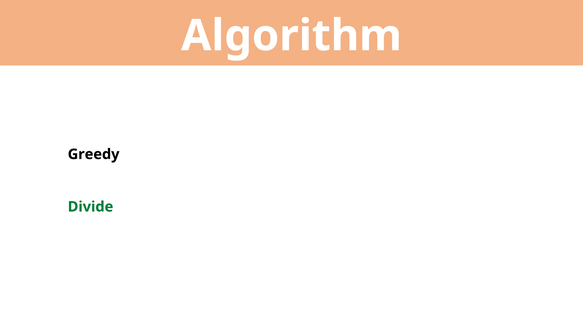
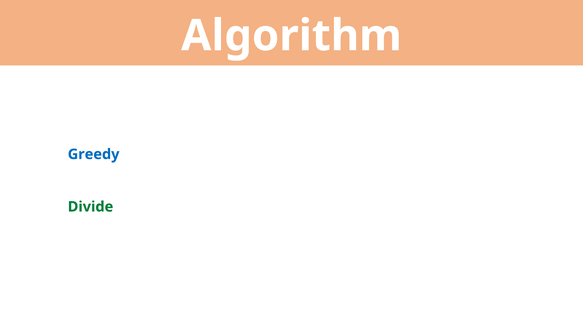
Greedy colour: black -> blue
